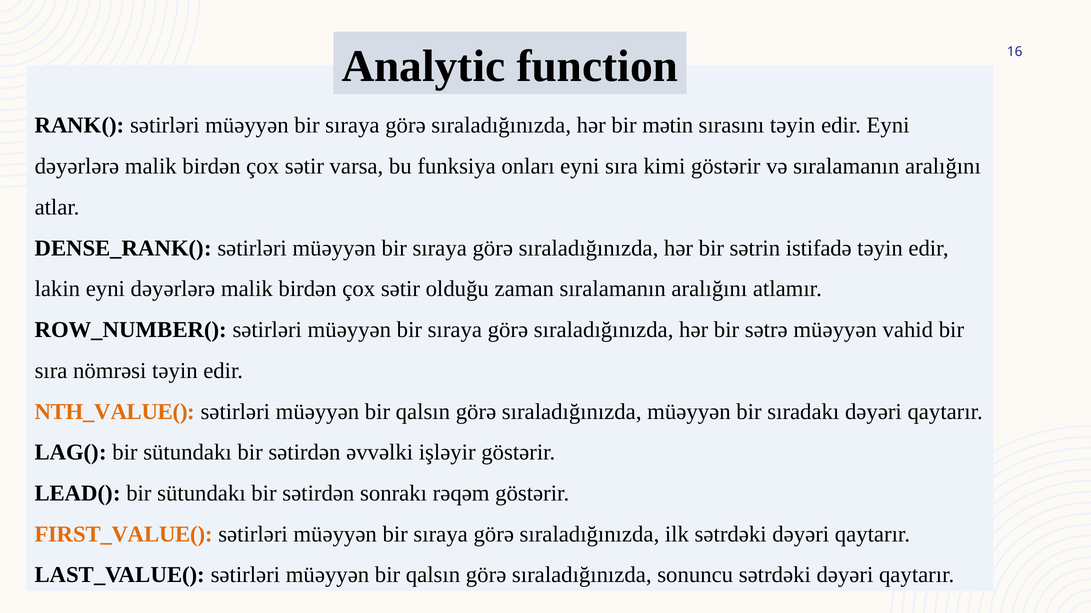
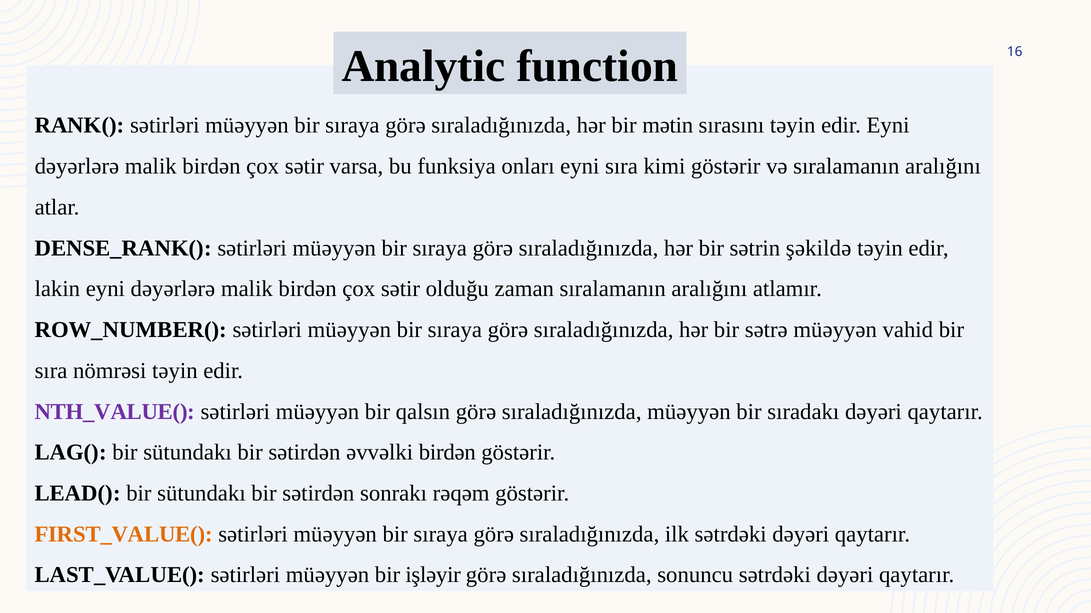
istifadə: istifadə -> şəkildə
NTH_VALUE( colour: orange -> purple
əvvəlki işləyir: işləyir -> birdən
qalsın at (433, 576): qalsın -> işləyir
